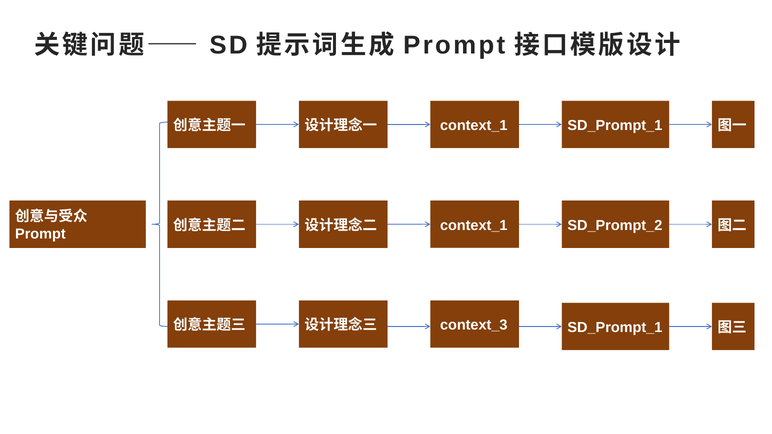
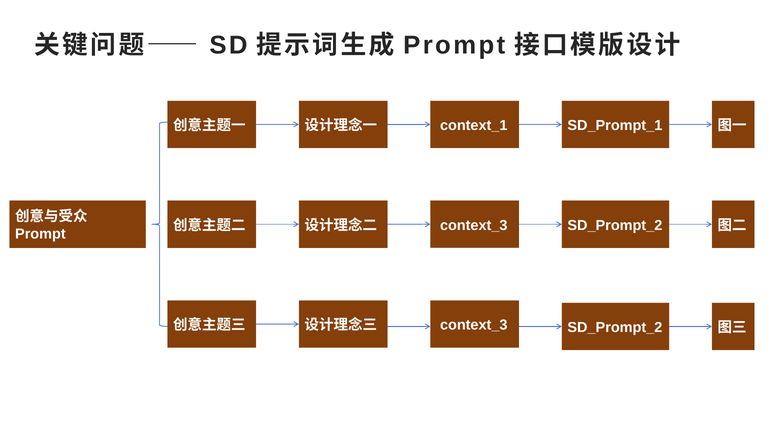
context_1 at (474, 225): context_1 -> context_3
SD_Prompt_1 at (615, 328): SD_Prompt_1 -> SD_Prompt_2
